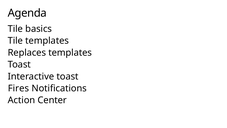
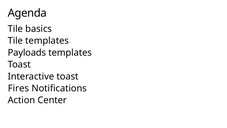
Replaces: Replaces -> Payloads
